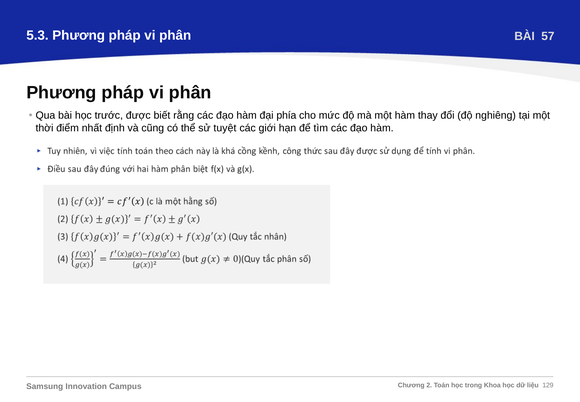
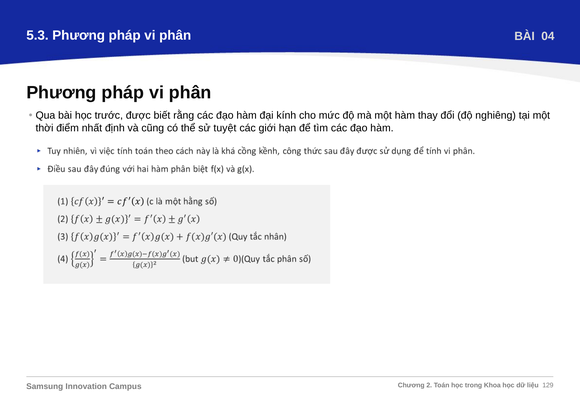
57: 57 -> 04
phía: phía -> kính
